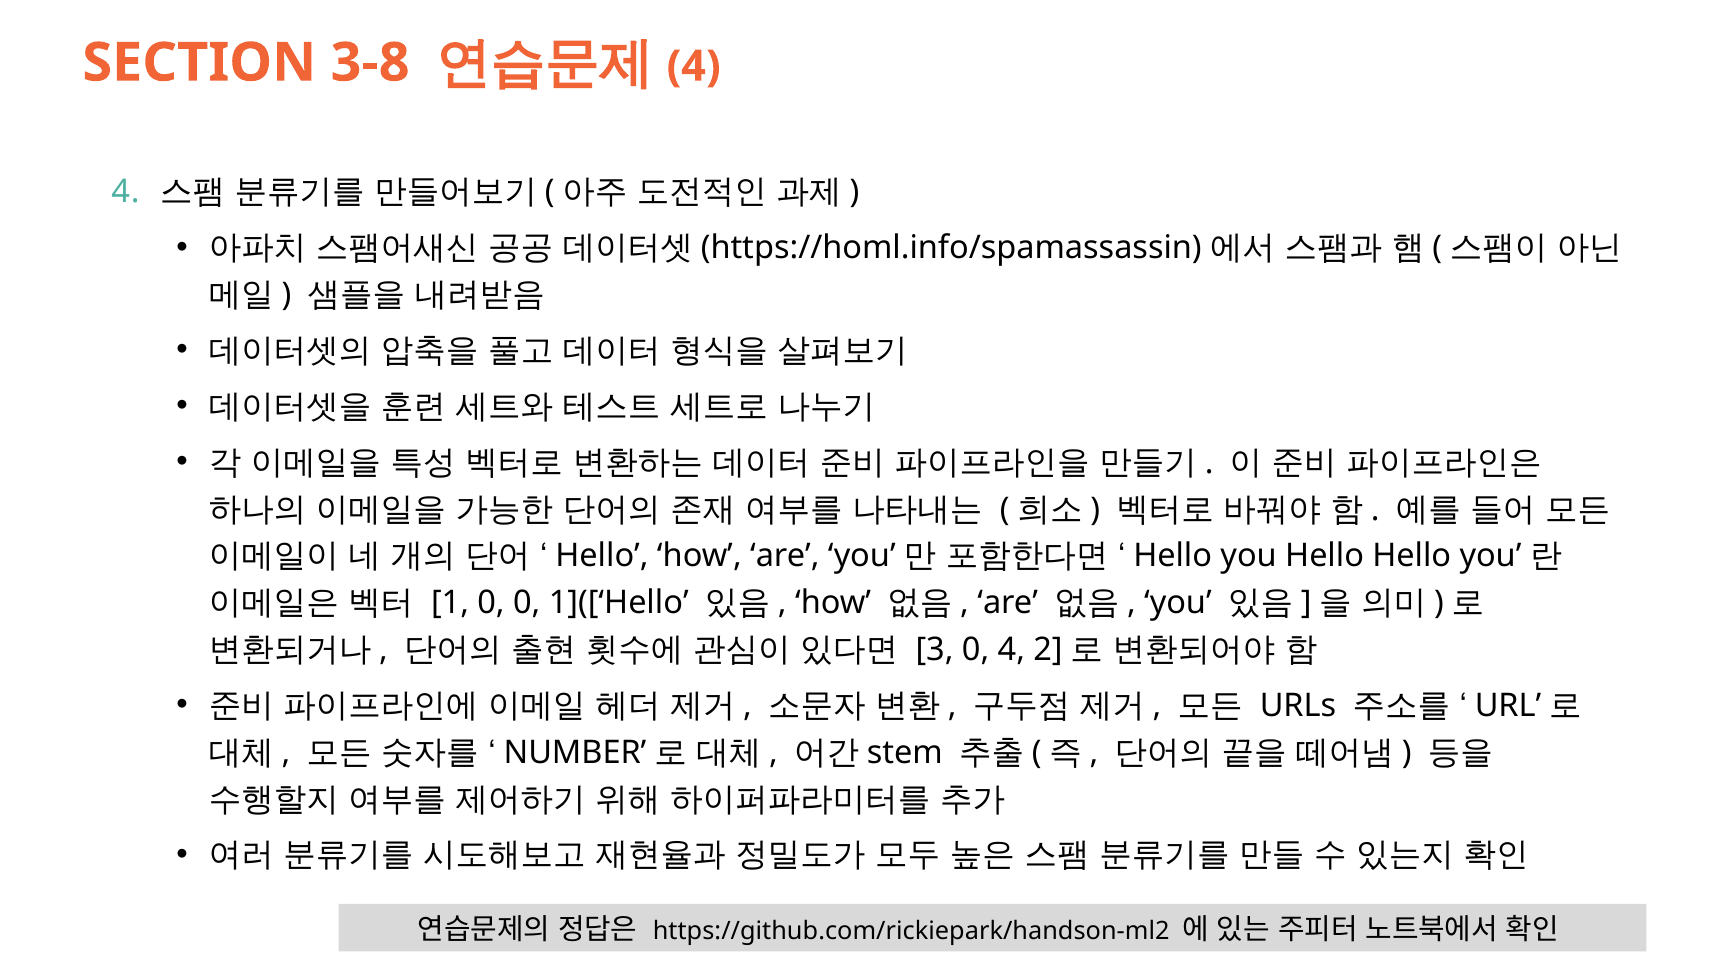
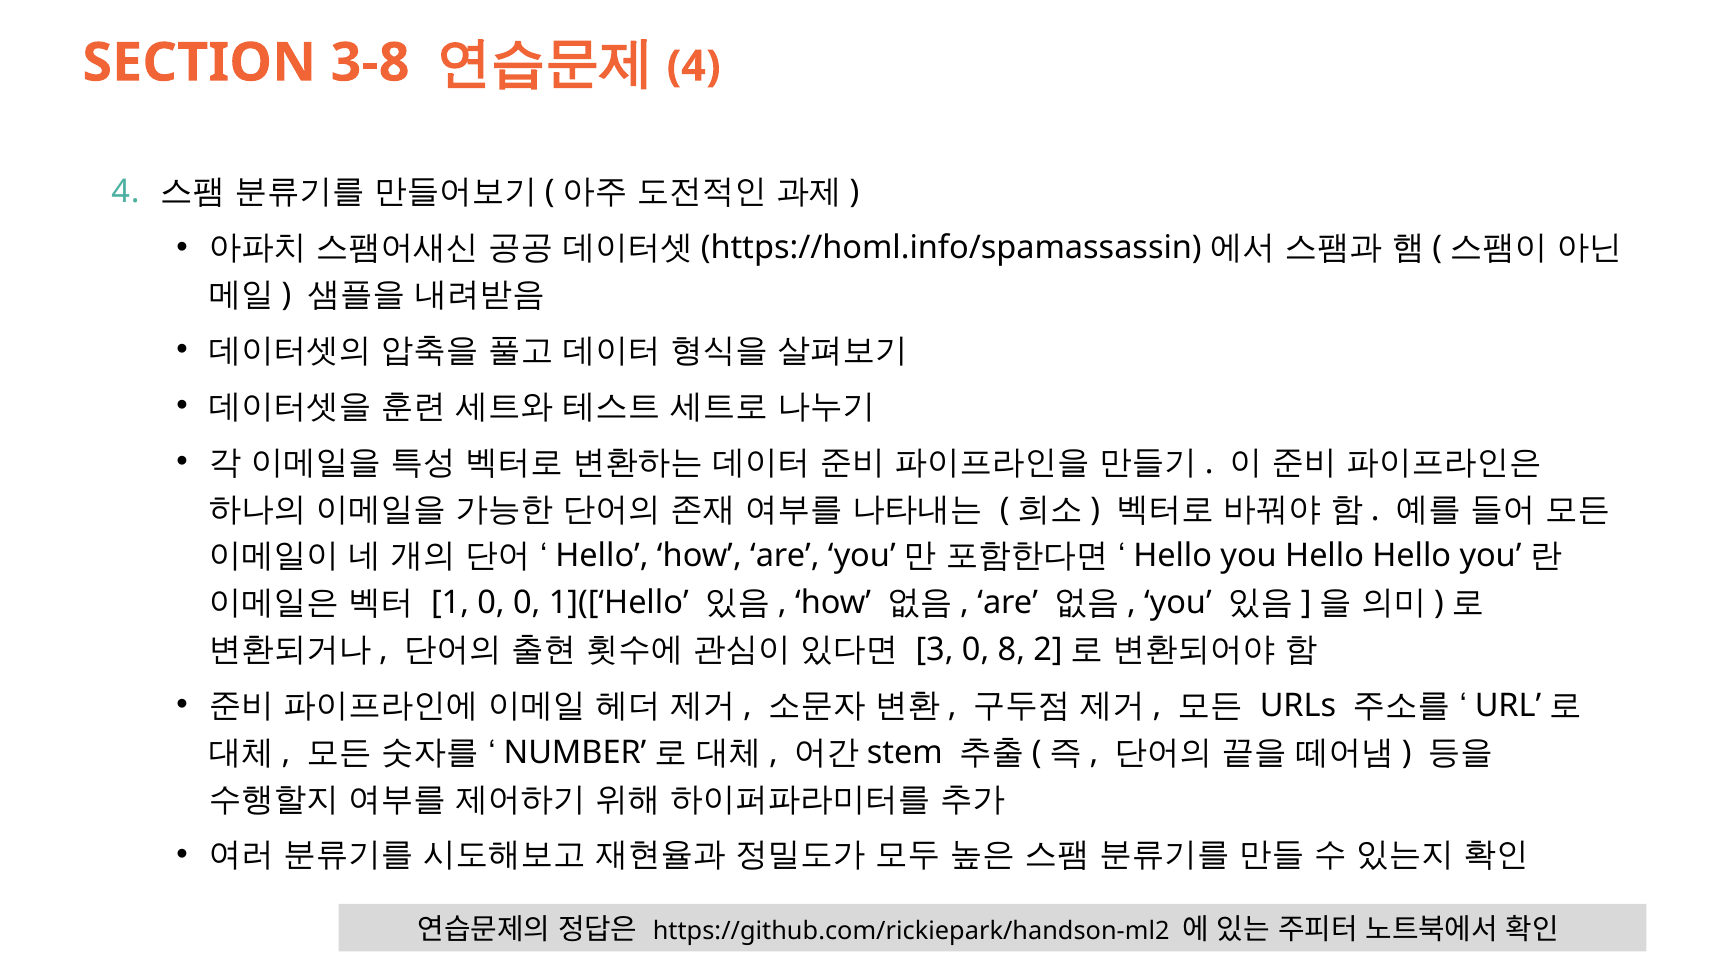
0 4: 4 -> 8
